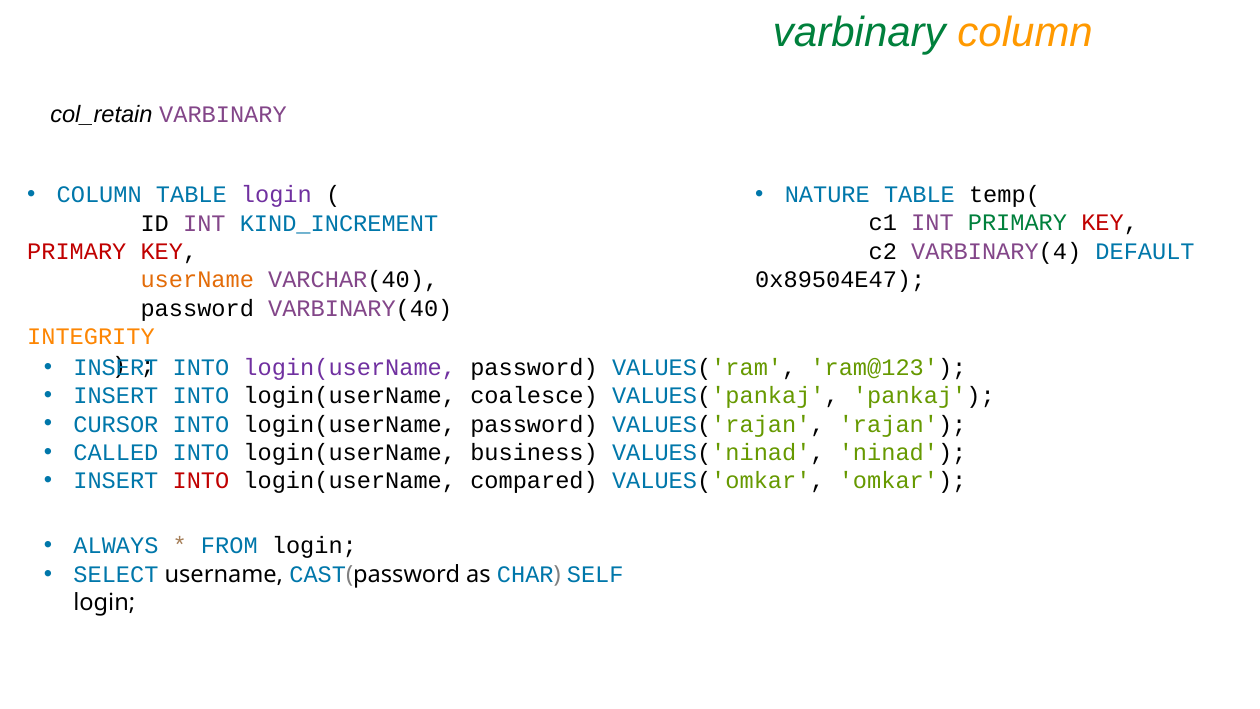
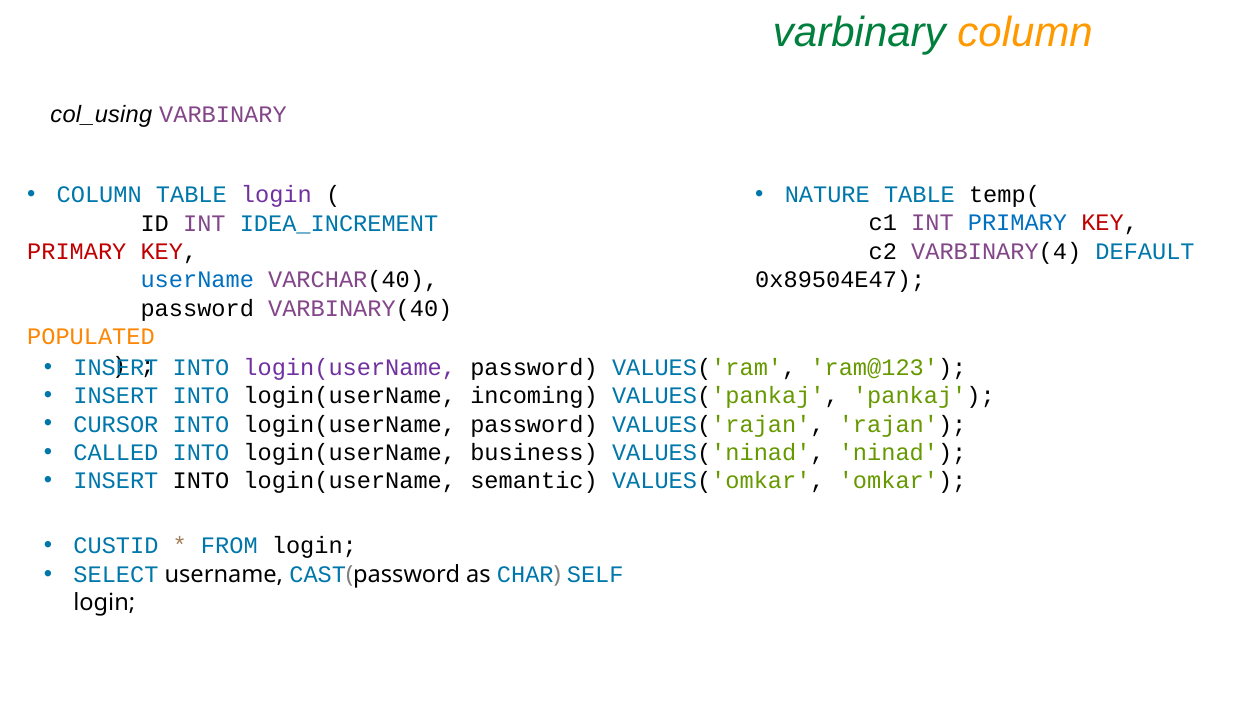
col_retain: col_retain -> col_using
PRIMARY at (1017, 223) colour: green -> blue
KIND_INCREMENT: KIND_INCREMENT -> IDEA_INCREMENT
userName at (197, 280) colour: orange -> blue
INTEGRITY: INTEGRITY -> POPULATED
coalesce: coalesce -> incoming
INTO at (201, 481) colour: red -> black
compared: compared -> semantic
ALWAYS: ALWAYS -> CUSTID
